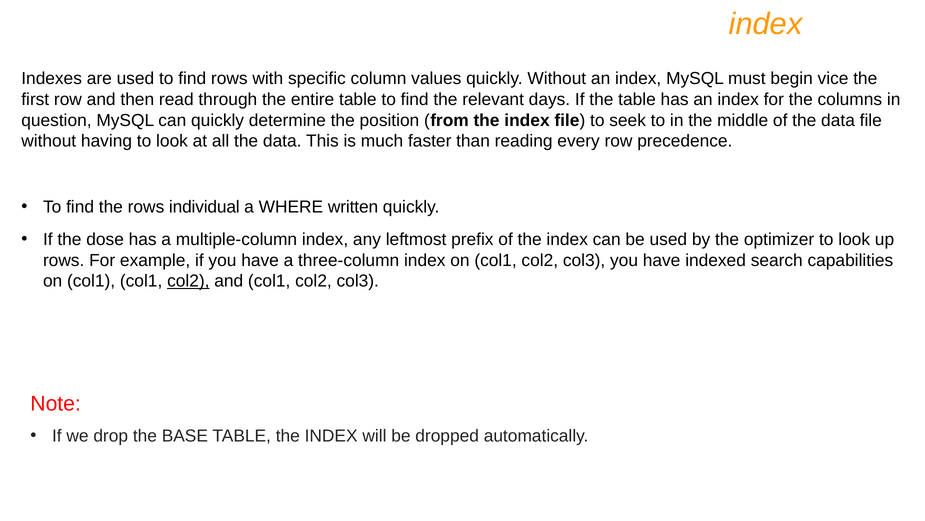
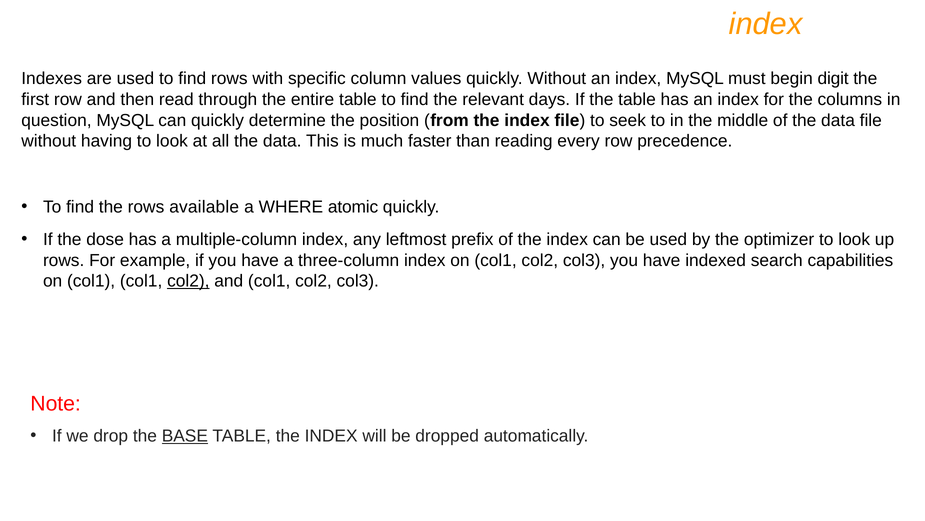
vice: vice -> digit
individual: individual -> available
written: written -> atomic
BASE underline: none -> present
